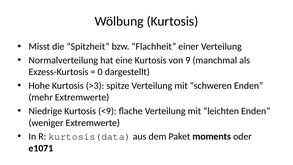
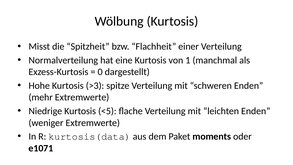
9: 9 -> 1
<9: <9 -> <5
